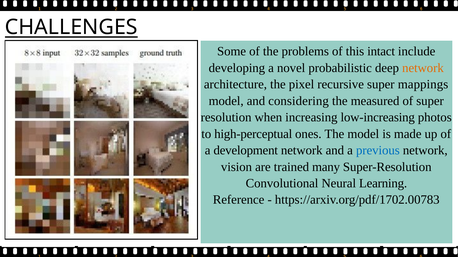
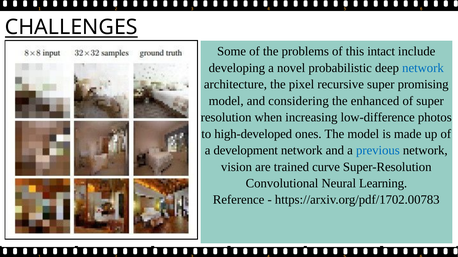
network at (423, 68) colour: orange -> blue
mappings: mappings -> promising
measured: measured -> enhanced
low-increasing: low-increasing -> low-difference
high-perceptual: high-perceptual -> high-developed
many: many -> curve
